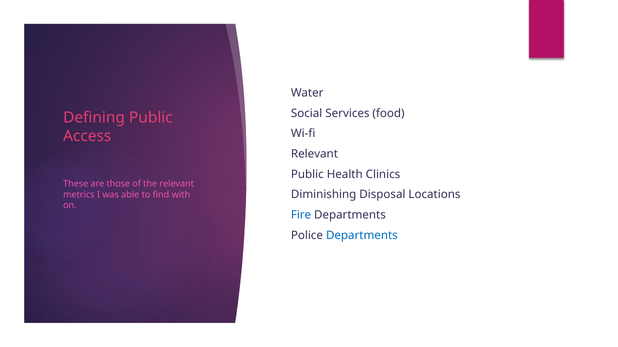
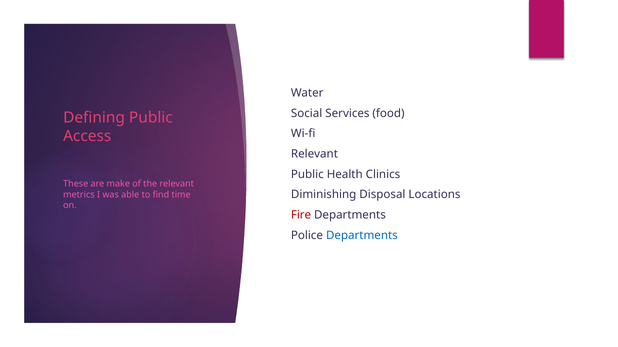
those: those -> make
with: with -> time
Fire colour: blue -> red
